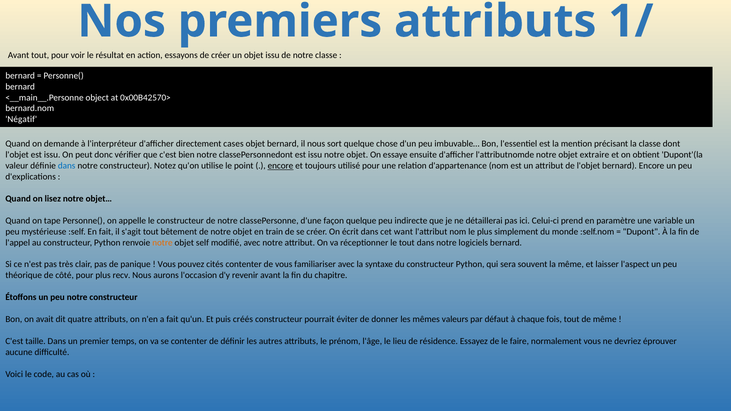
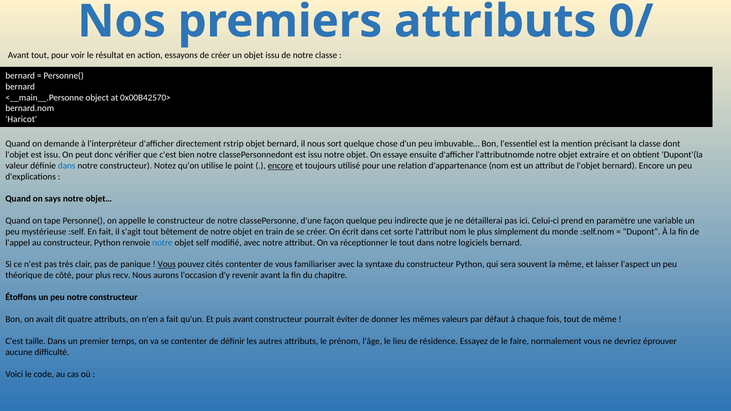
1/: 1/ -> 0/
Négatif: Négatif -> Haricot
cases: cases -> rstrip
lisez: lisez -> says
want: want -> sorte
notre at (162, 243) colour: orange -> blue
Vous at (167, 265) underline: none -> present
puis créés: créés -> avant
